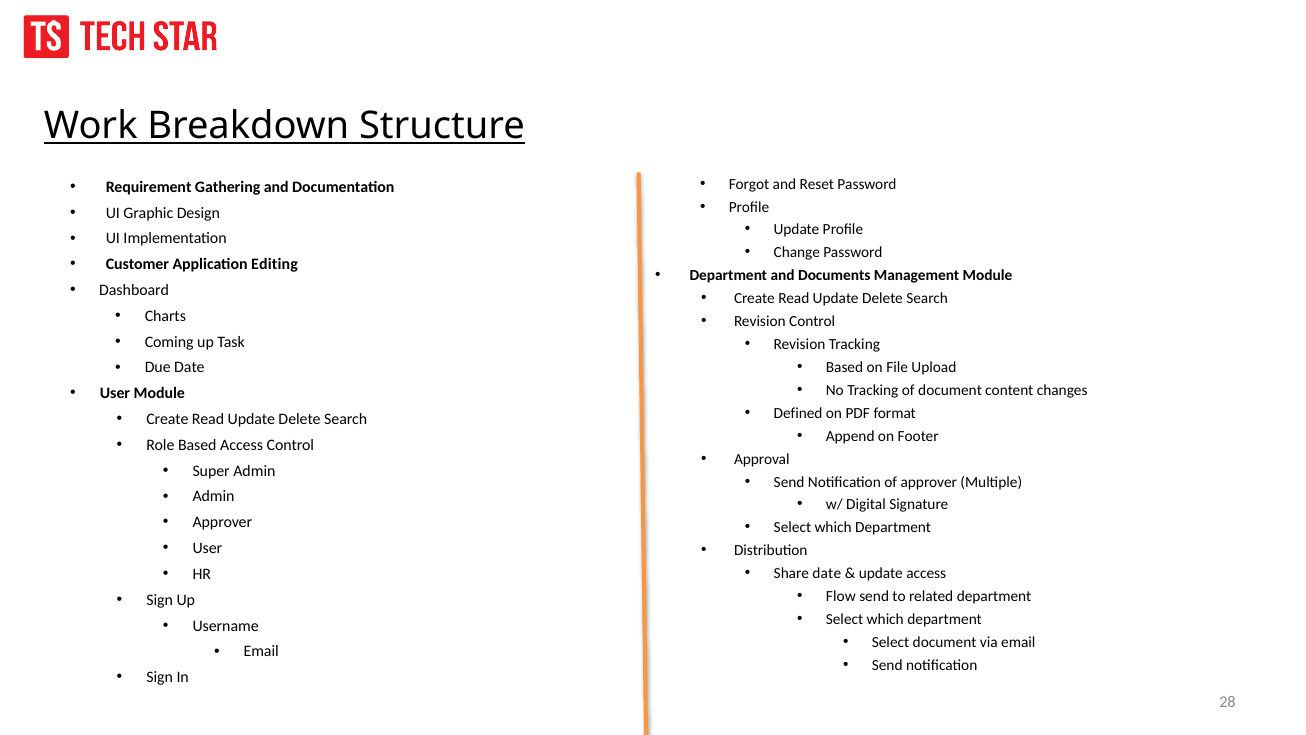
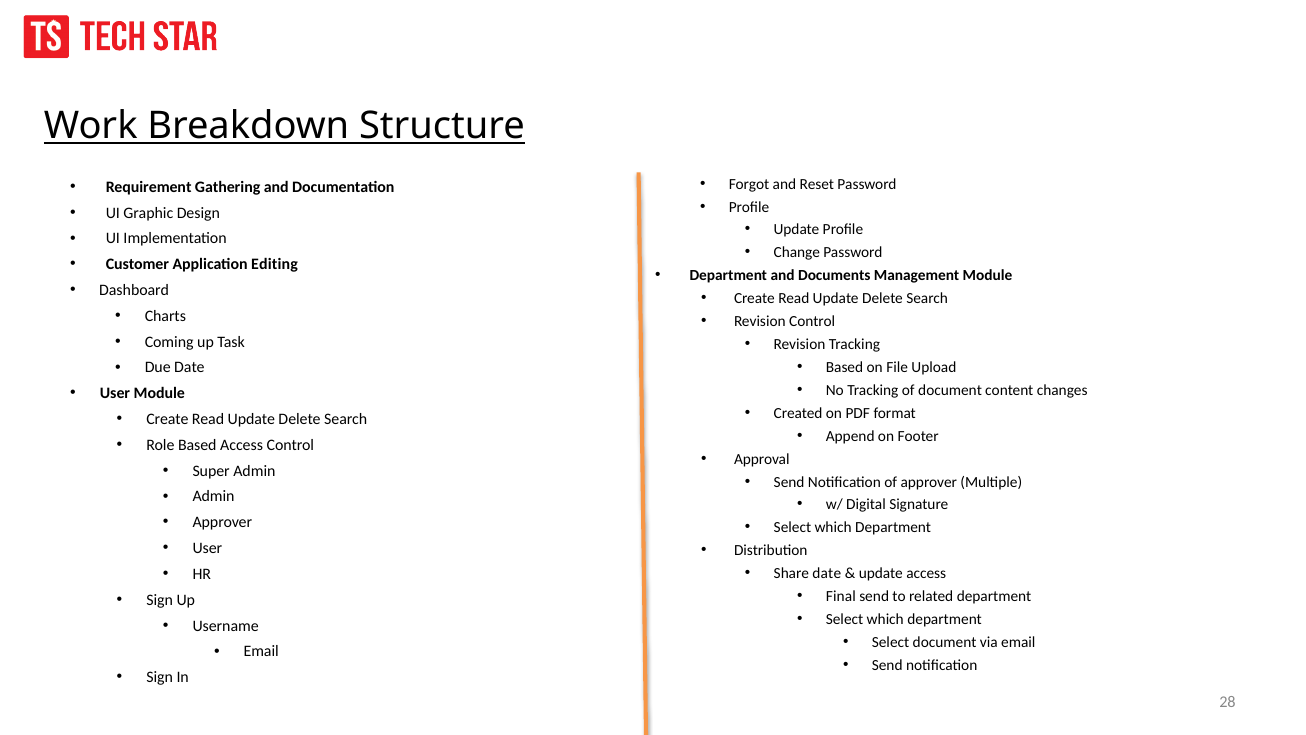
Defined: Defined -> Created
Flow: Flow -> Final
